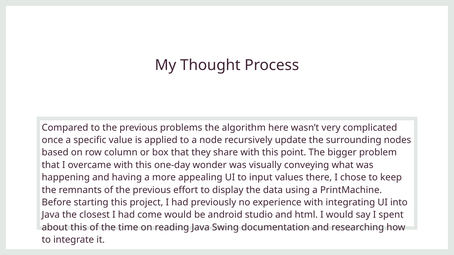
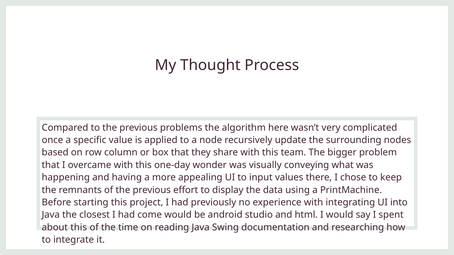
point: point -> team
